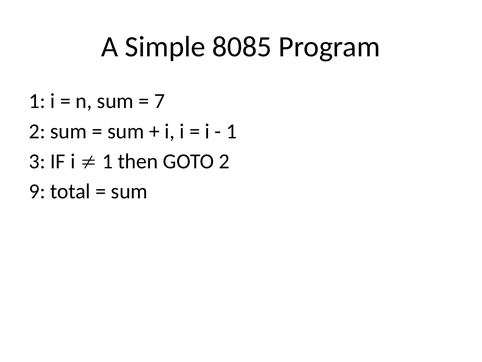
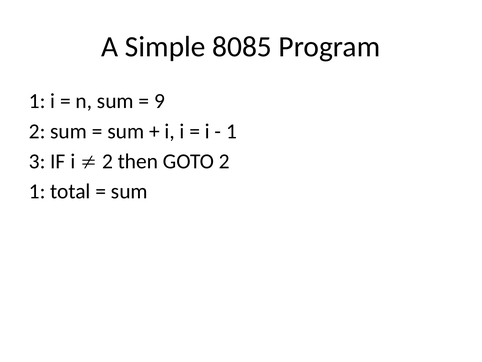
7: 7 -> 9
1 at (107, 161): 1 -> 2
9 at (37, 191): 9 -> 1
